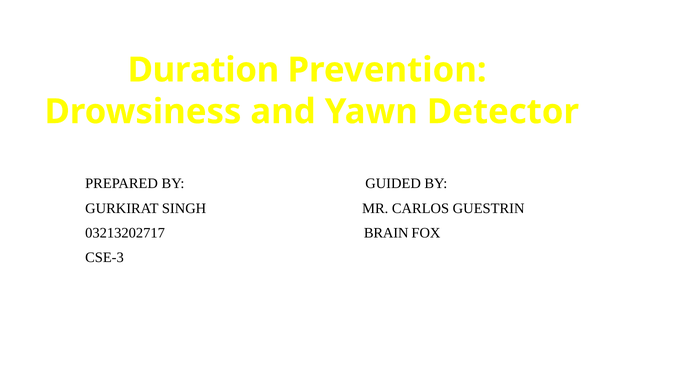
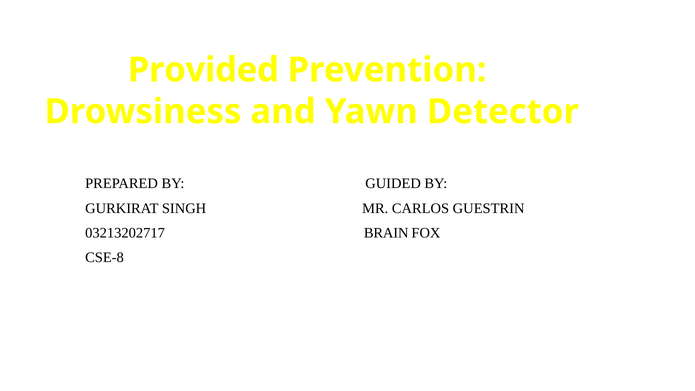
Duration: Duration -> Provided
CSE-3: CSE-3 -> CSE-8
